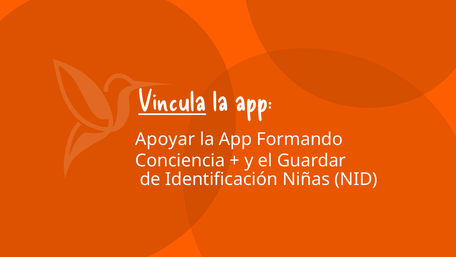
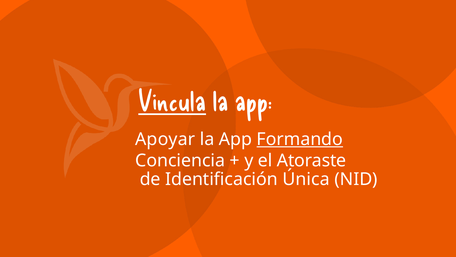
Formando underline: none -> present
Guardar: Guardar -> Atoraste
Niñas: Niñas -> Única
